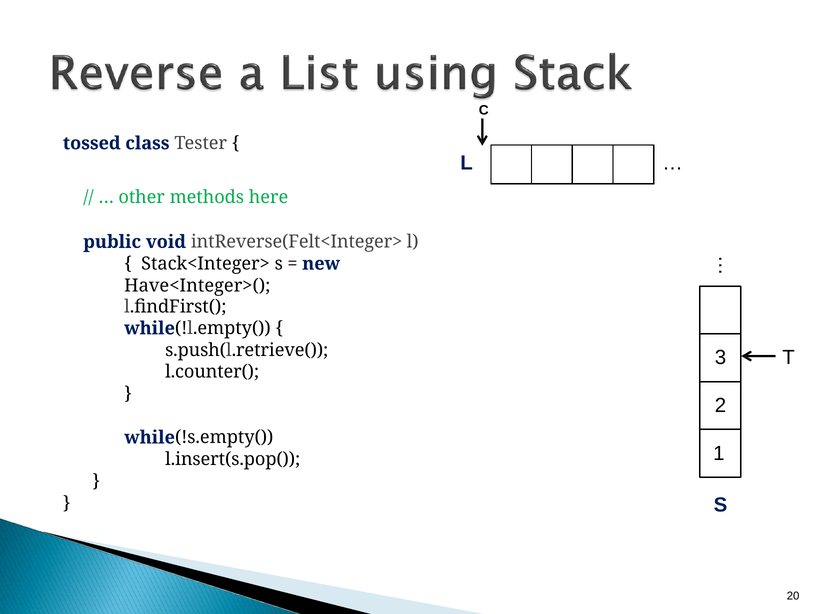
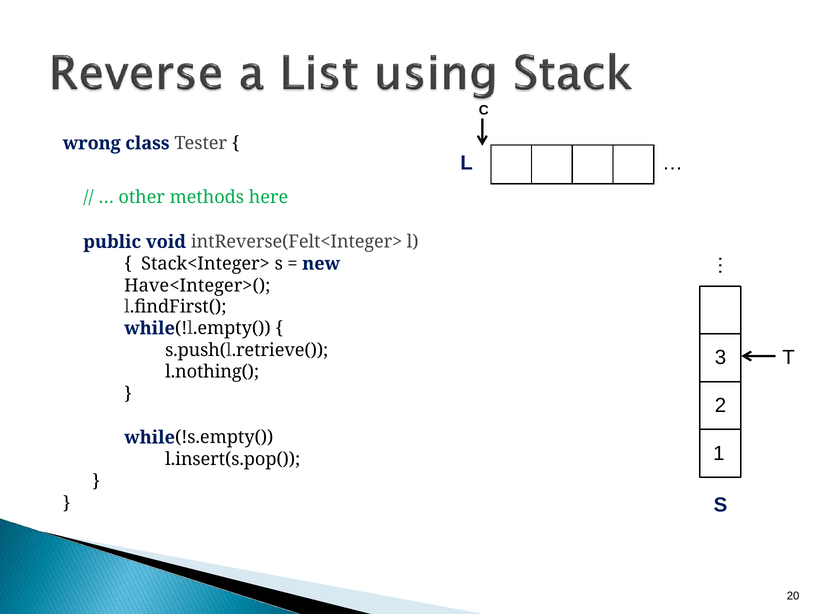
tossed: tossed -> wrong
l.counter(: l.counter( -> l.nothing(
